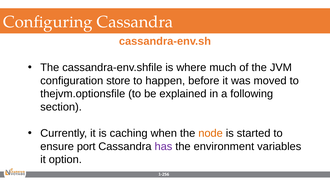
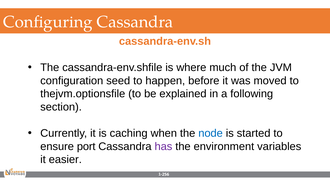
store: store -> seed
node colour: orange -> blue
option: option -> easier
